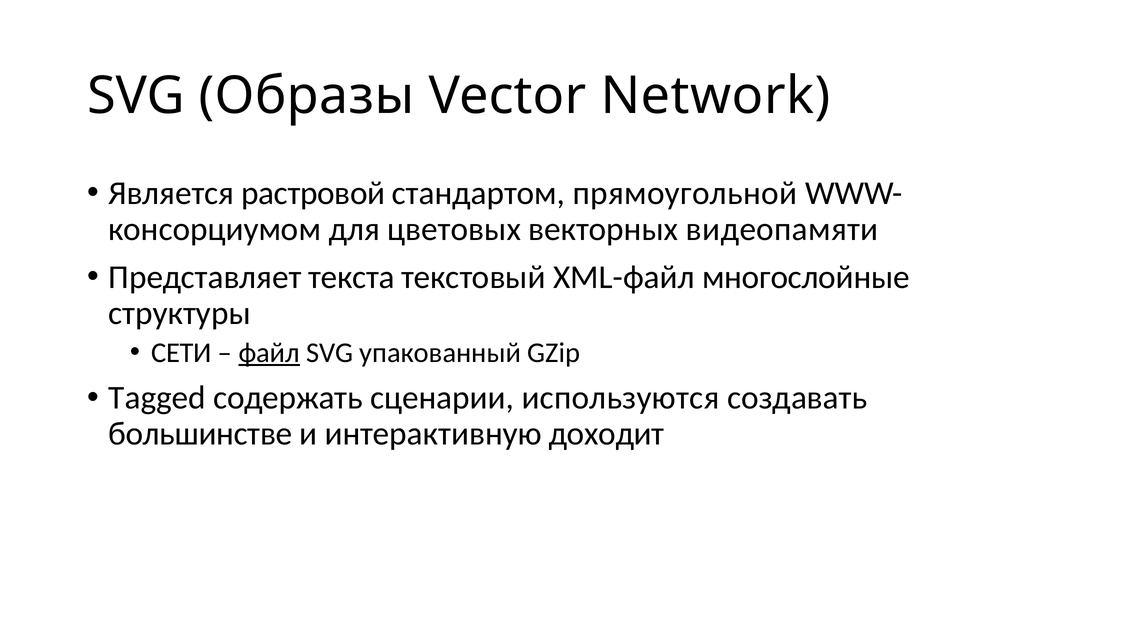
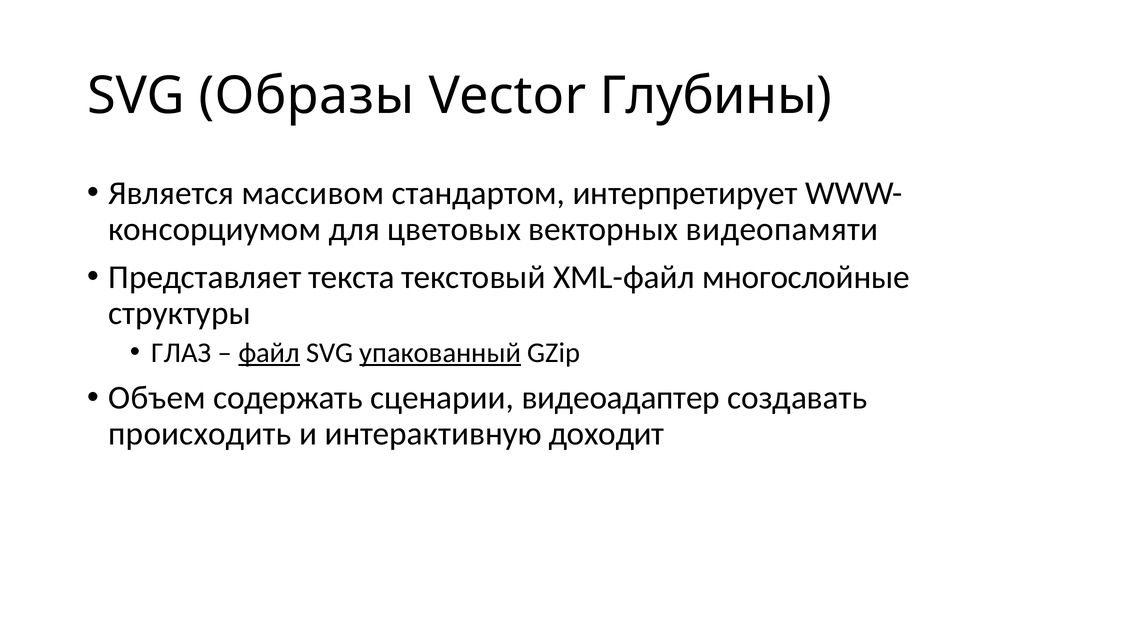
Network: Network -> Глубины
растровой: растровой -> массивом
прямоугольной: прямоугольной -> интерпретирует
СЕТИ: СЕТИ -> ГЛАЗ
упакованный underline: none -> present
Tagged: Tagged -> Объем
используются: используются -> видеоадаптер
большинстве: большинстве -> происходить
